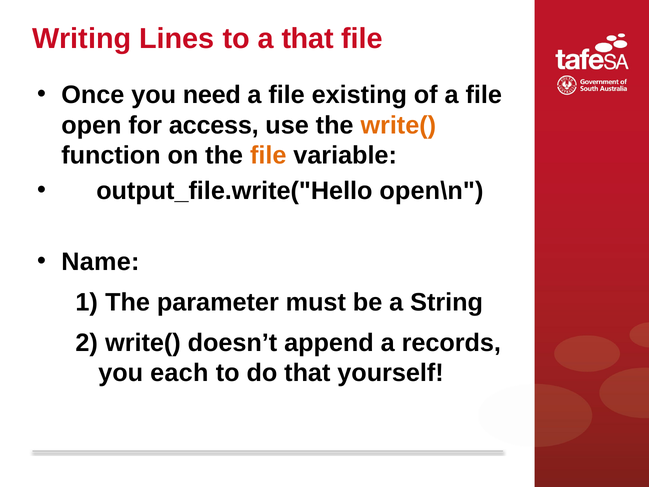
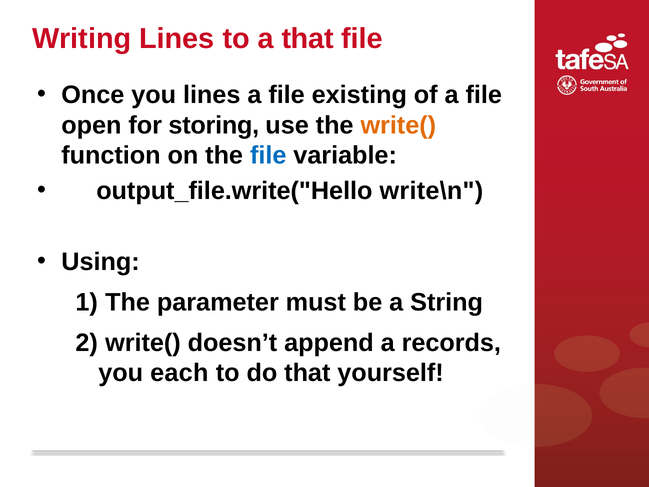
you need: need -> lines
access: access -> storing
file at (268, 155) colour: orange -> blue
open\n: open\n -> write\n
Name: Name -> Using
